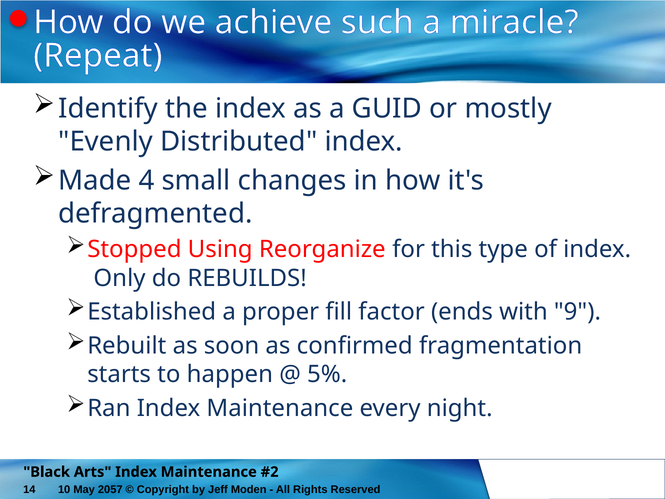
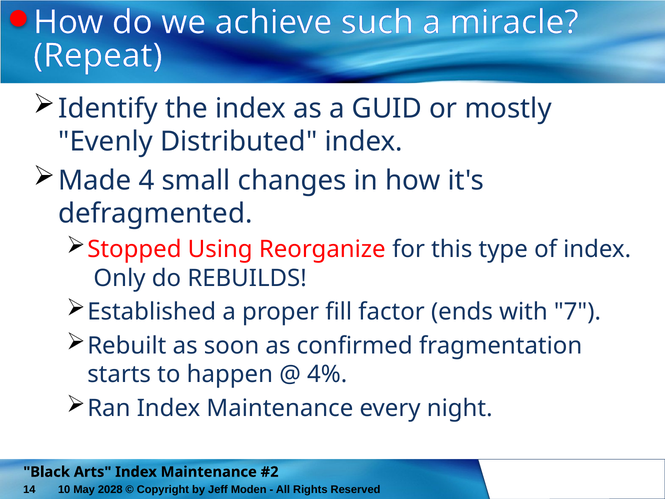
9: 9 -> 7
5%: 5% -> 4%
2057: 2057 -> 2028
